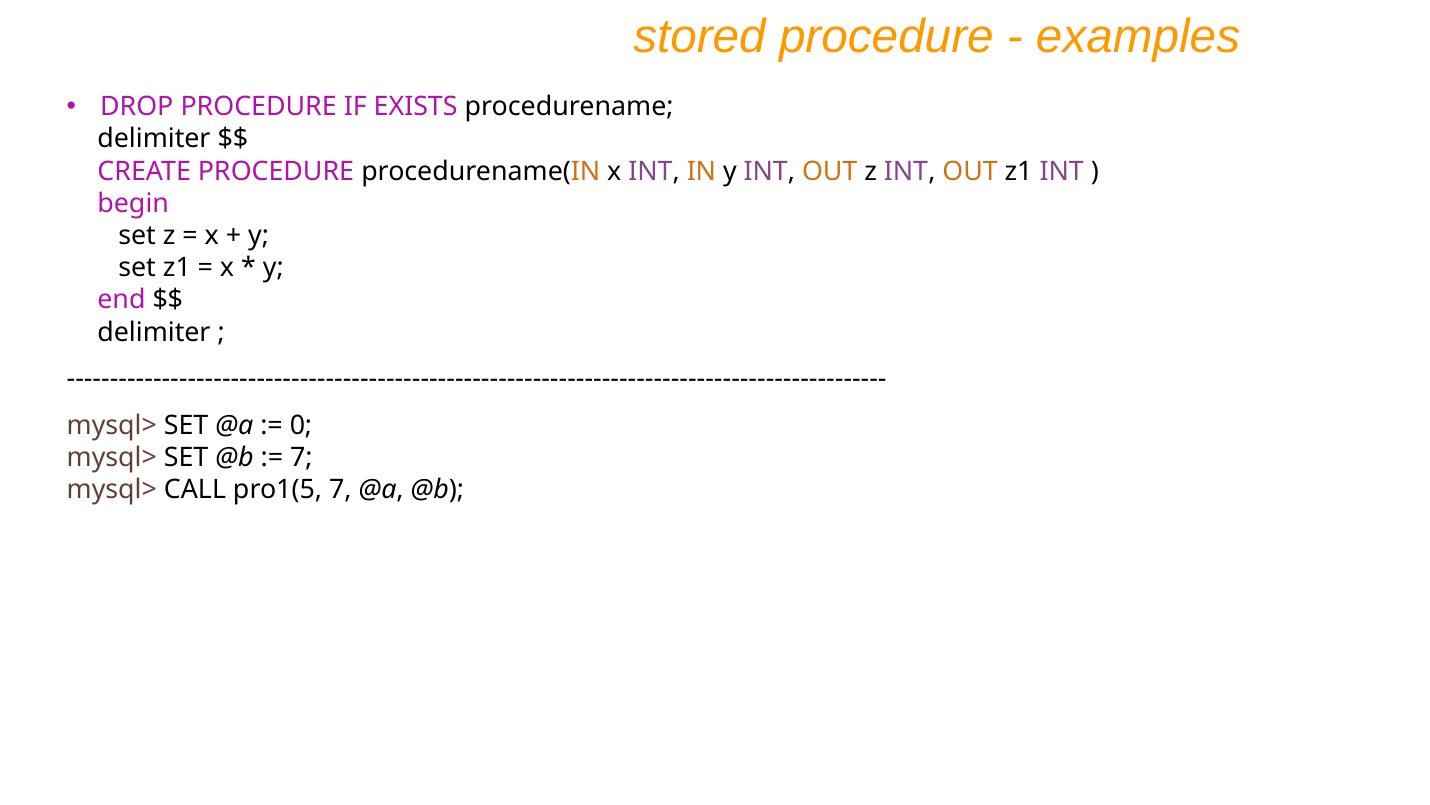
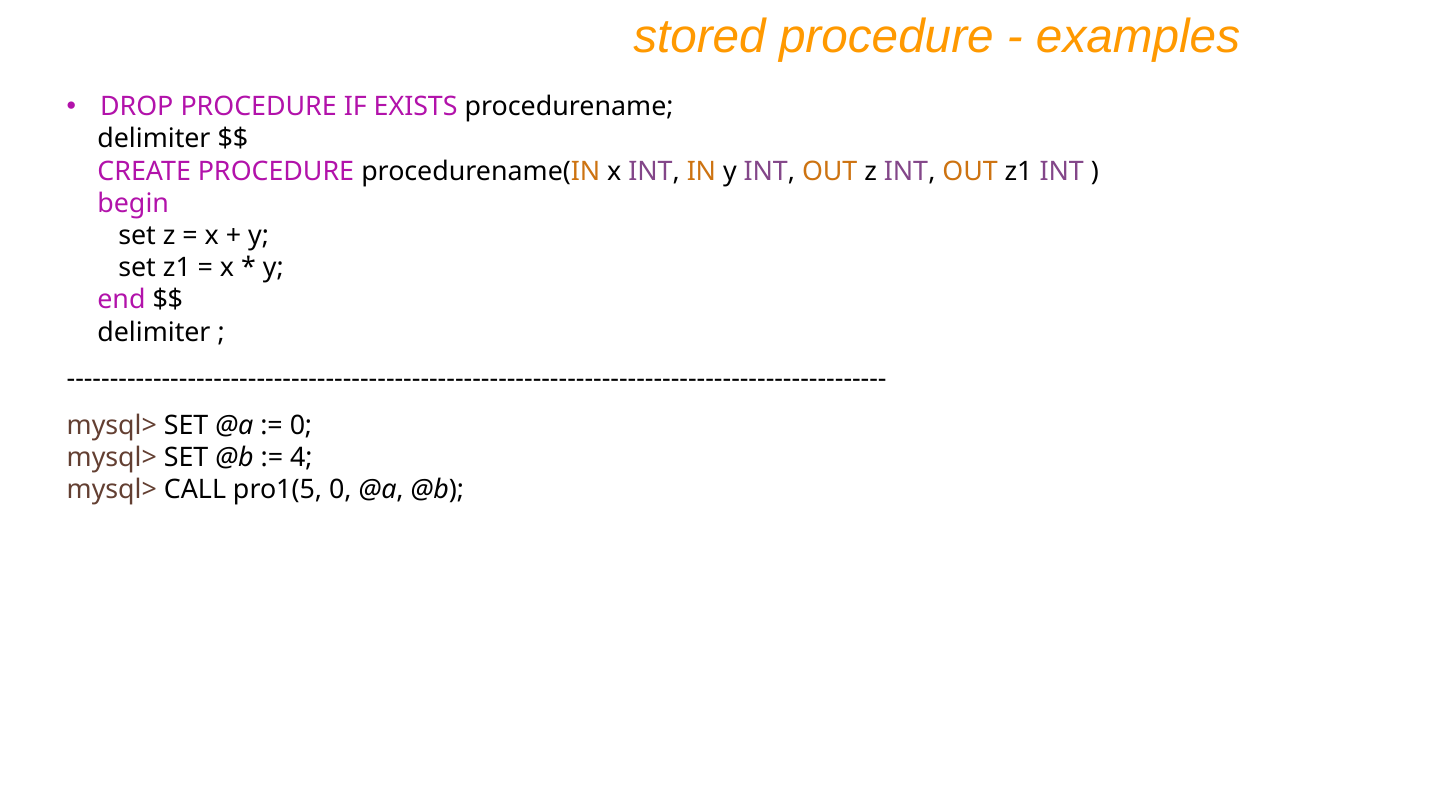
7 at (301, 457): 7 -> 4
pro1(5 7: 7 -> 0
